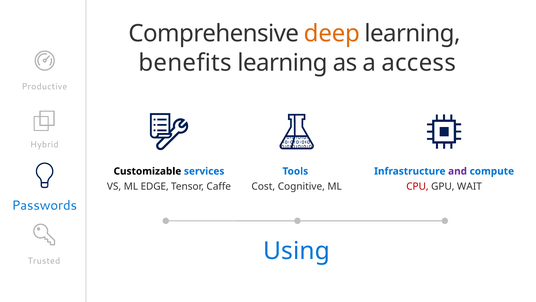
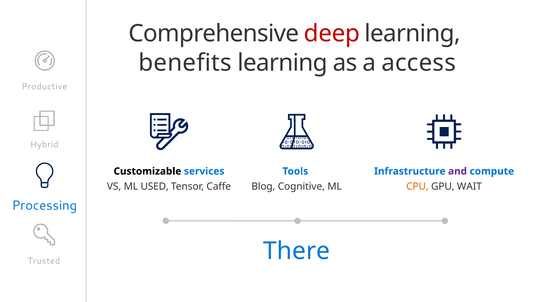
deep colour: orange -> red
EDGE: EDGE -> USED
Cost: Cost -> Blog
CPU colour: red -> orange
Passwords: Passwords -> Processing
Using: Using -> There
